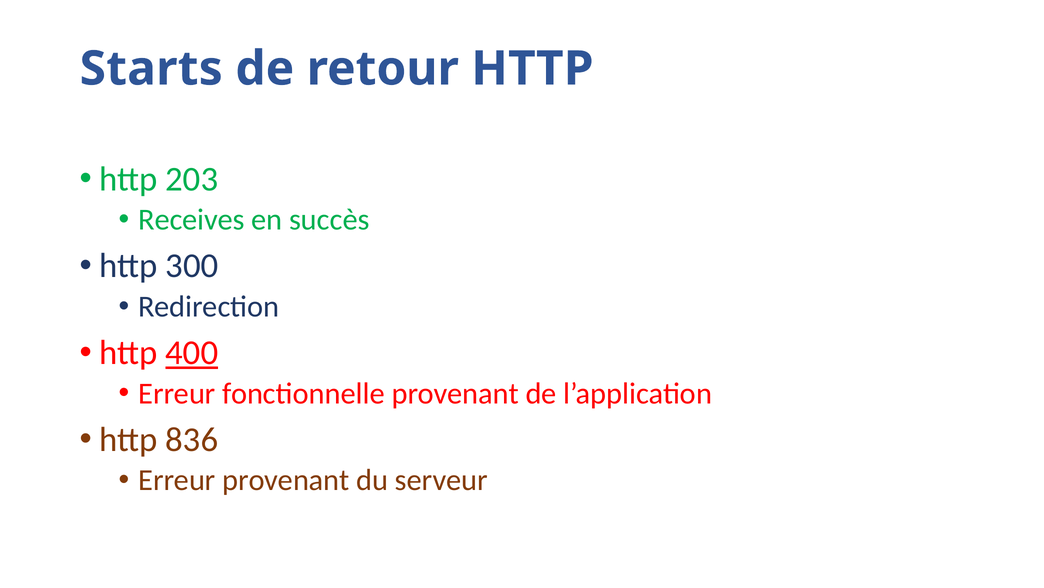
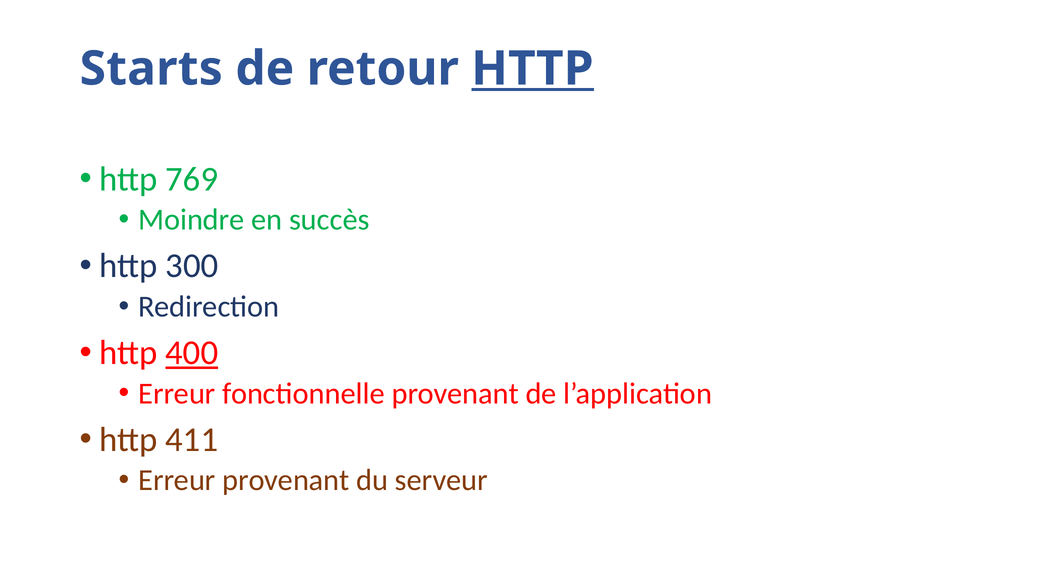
HTTP at (532, 69) underline: none -> present
203: 203 -> 769
Receives: Receives -> Moindre
836: 836 -> 411
